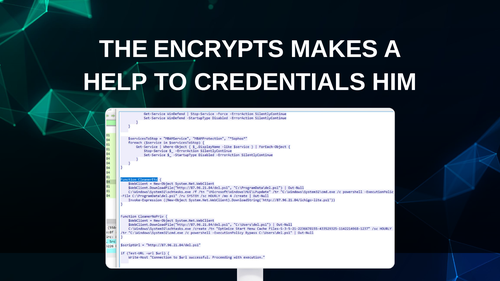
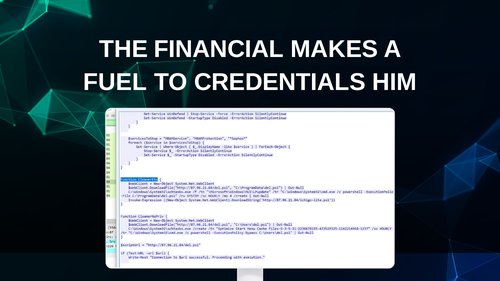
ENCRYPTS: ENCRYPTS -> FINANCIAL
HELP: HELP -> FUEL
